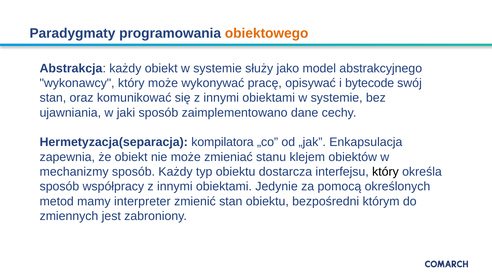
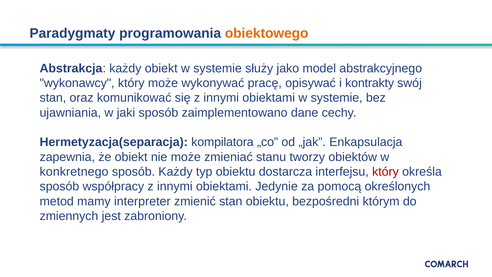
bytecode: bytecode -> kontrakty
klejem: klejem -> tworzy
mechanizmy: mechanizmy -> konkretnego
który at (385, 172) colour: black -> red
